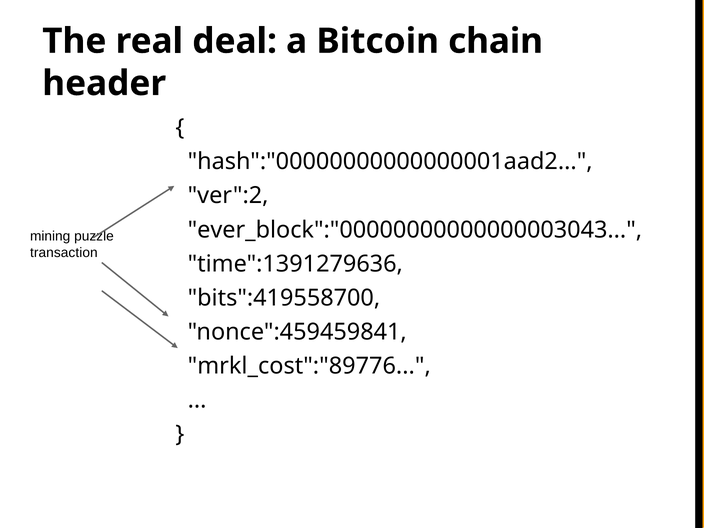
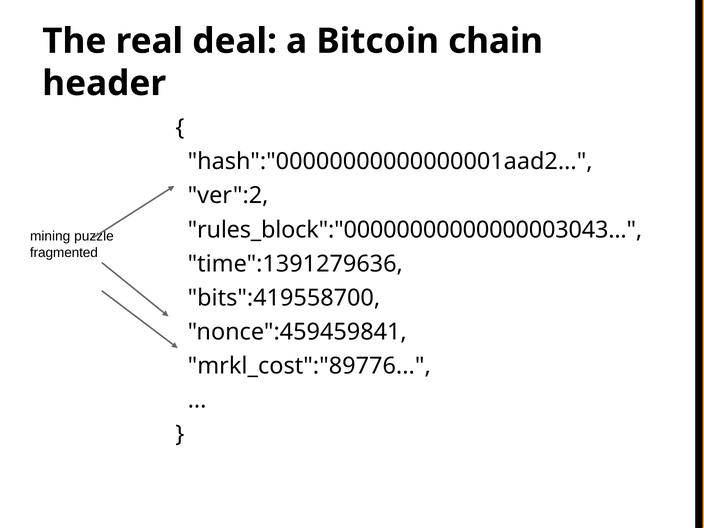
ever_block":"00000000000000003043: ever_block":"00000000000000003043 -> rules_block":"00000000000000003043
transaction: transaction -> fragmented
